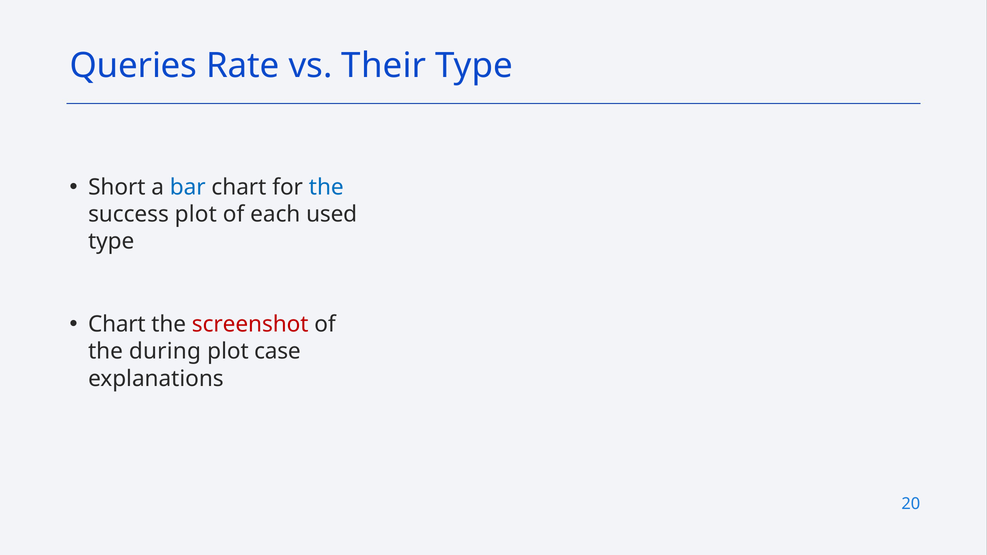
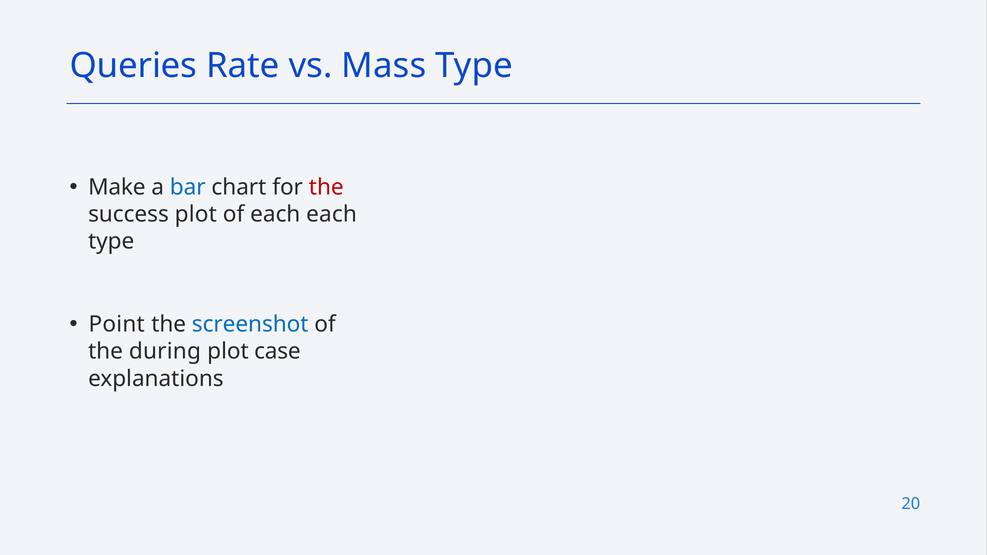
Their: Their -> Mass
Short: Short -> Make
the at (326, 187) colour: blue -> red
each used: used -> each
Chart at (117, 325): Chart -> Point
screenshot colour: red -> blue
